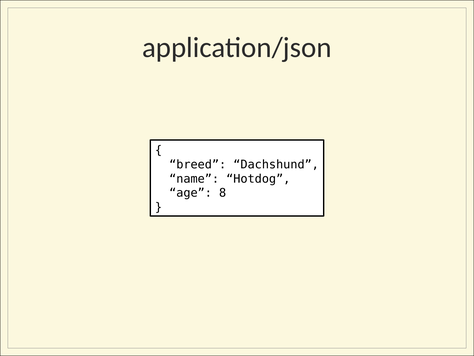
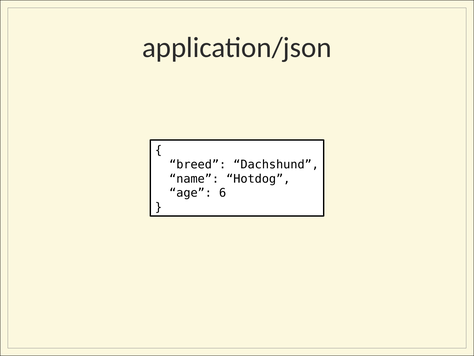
8: 8 -> 6
